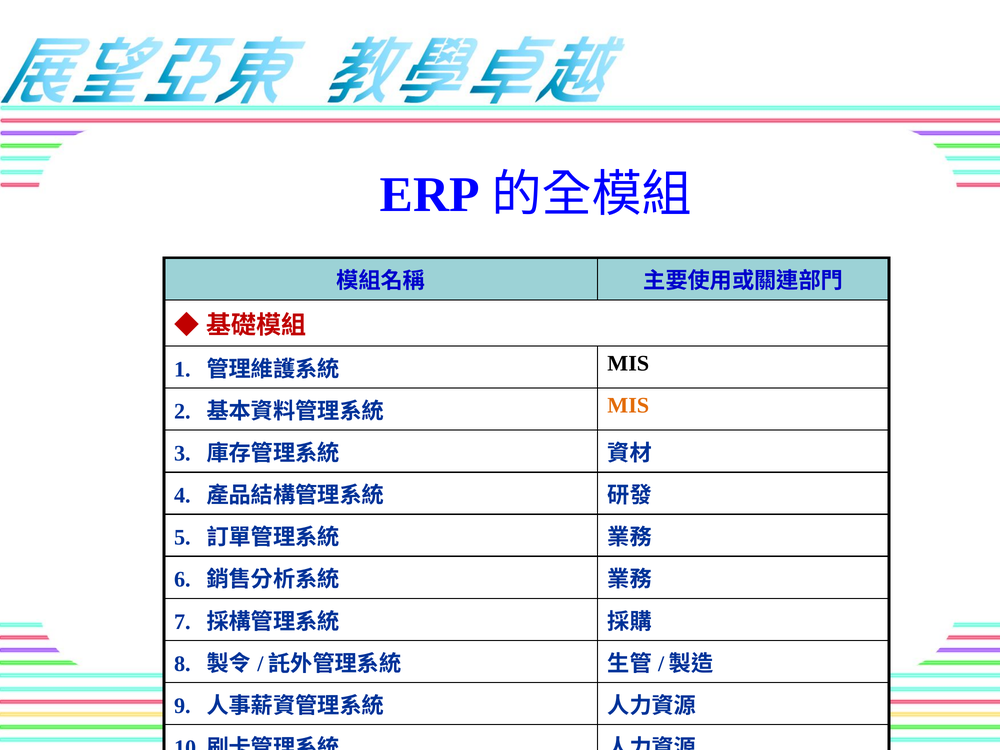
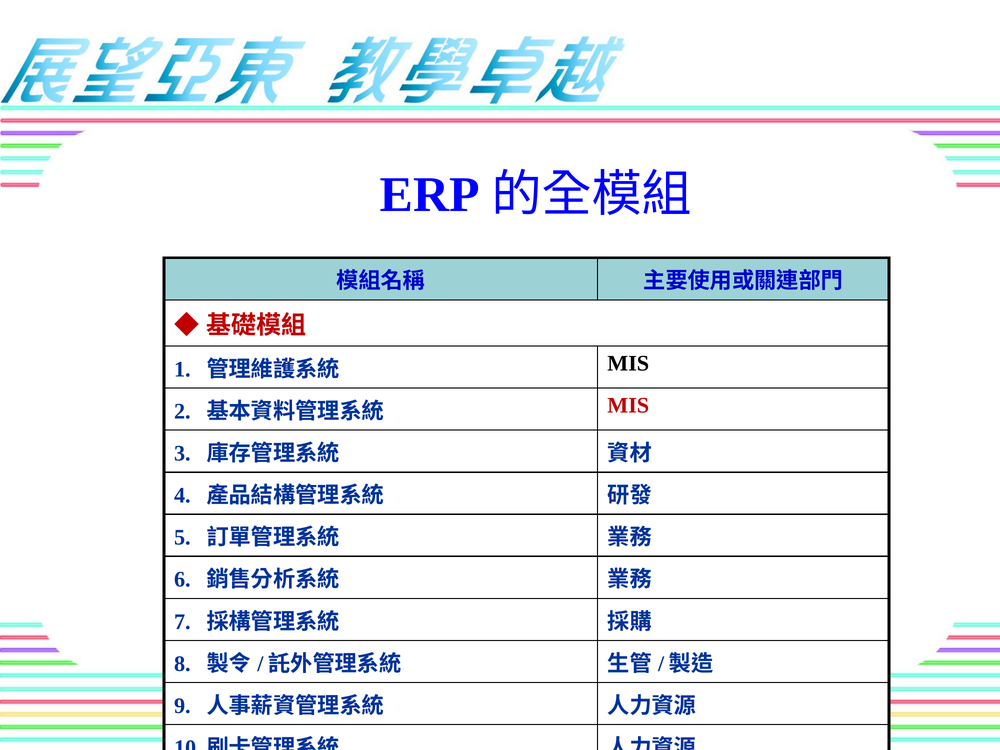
MIS at (628, 406) colour: orange -> red
